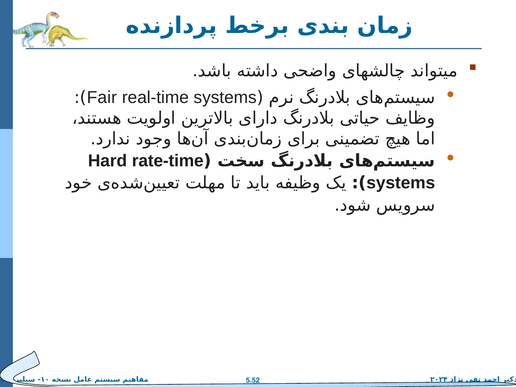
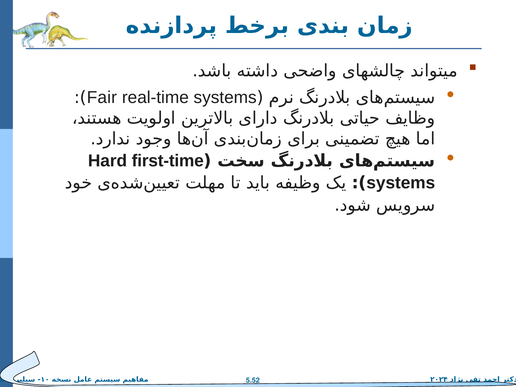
rate-time: rate-time -> first-time
